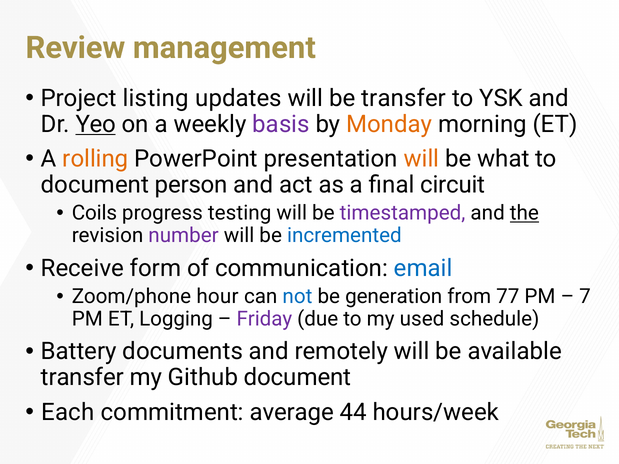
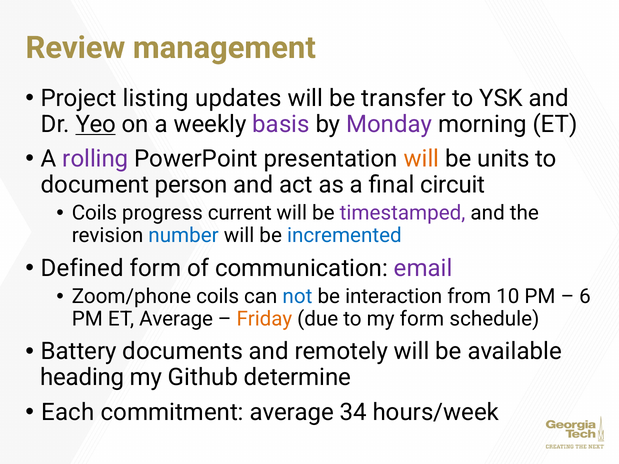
Monday colour: orange -> purple
rolling colour: orange -> purple
what: what -> units
testing: testing -> current
the underline: present -> none
number colour: purple -> blue
Receive: Receive -> Defined
email colour: blue -> purple
Zoom/phone hour: hour -> coils
generation: generation -> interaction
77: 77 -> 10
7: 7 -> 6
ET Logging: Logging -> Average
Friday colour: purple -> orange
my used: used -> form
transfer at (82, 378): transfer -> heading
Github document: document -> determine
44: 44 -> 34
